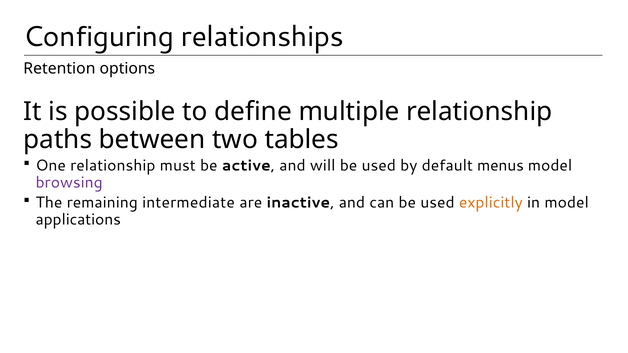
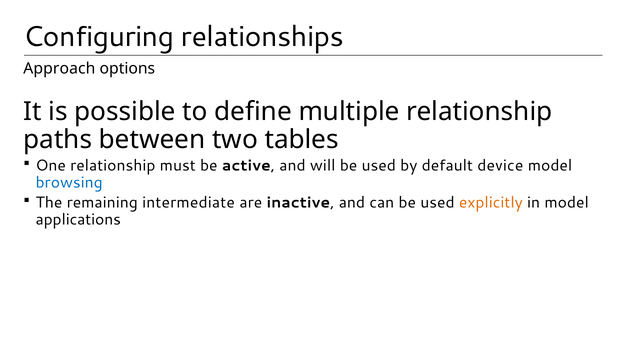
Retention: Retention -> Approach
menus: menus -> device
browsing colour: purple -> blue
